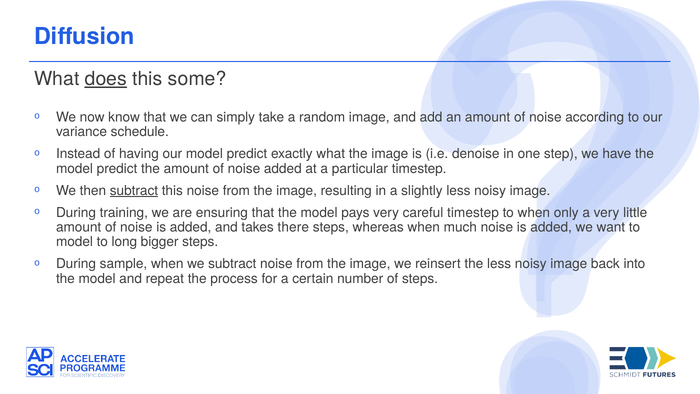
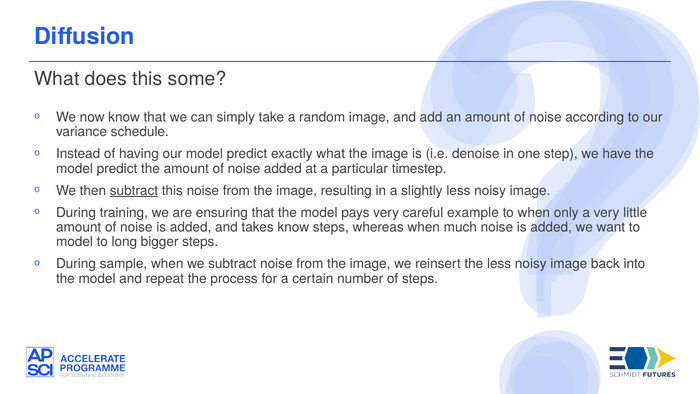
does underline: present -> none
careful timestep: timestep -> example
takes there: there -> know
